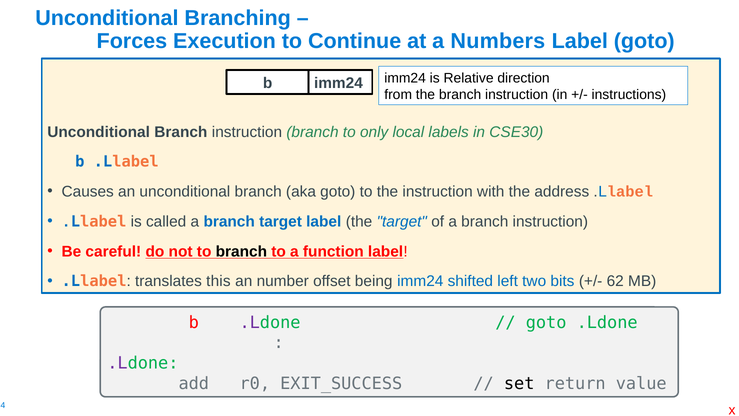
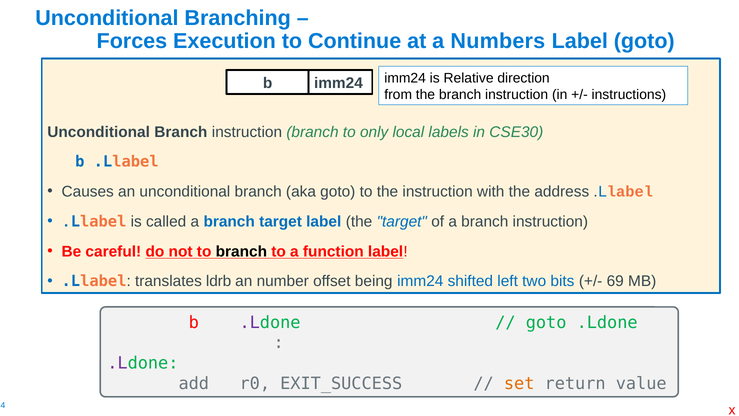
this: this -> ldrb
62: 62 -> 69
set colour: black -> orange
